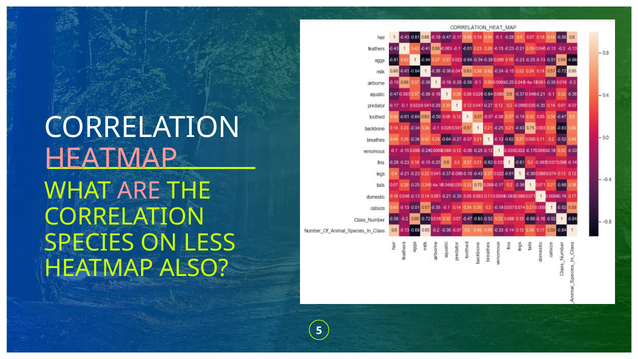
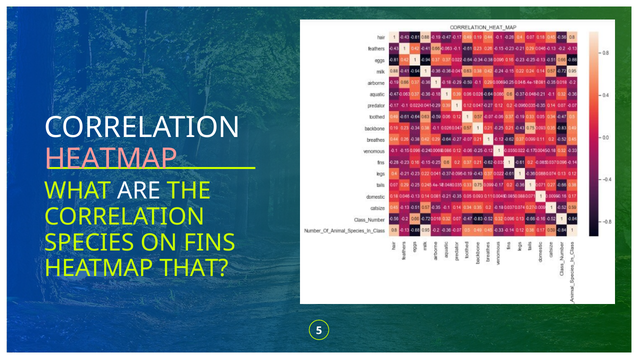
ARE colour: pink -> white
LESS: LESS -> FINS
ALSO: ALSO -> THAT
